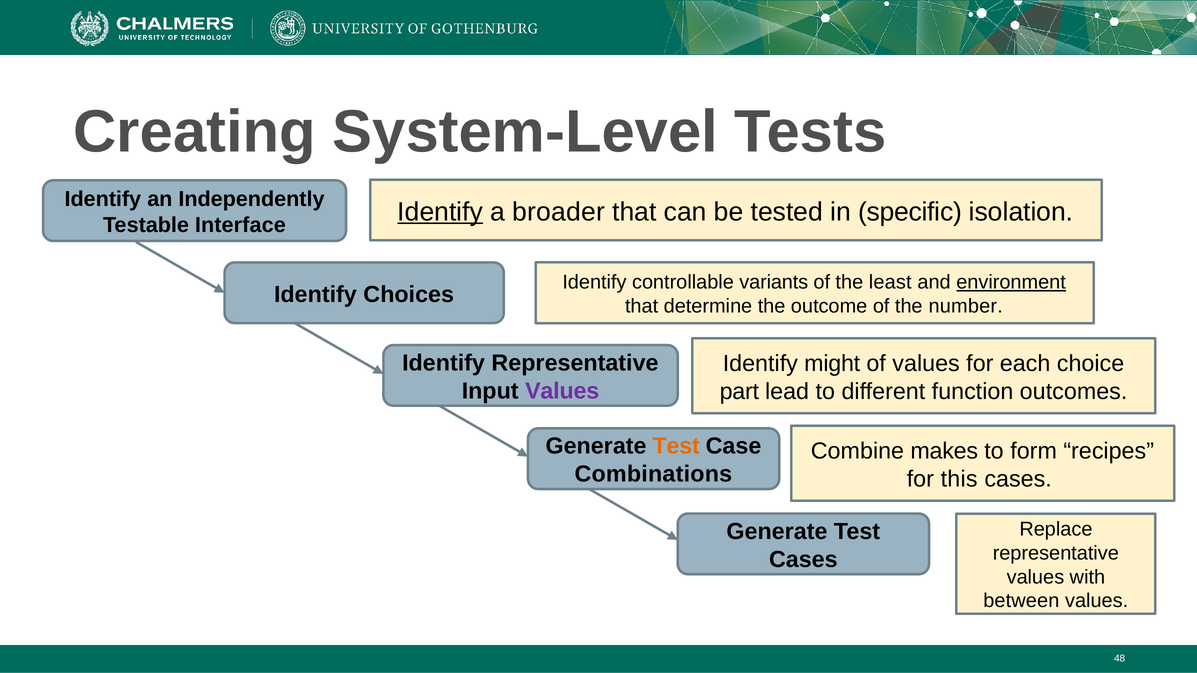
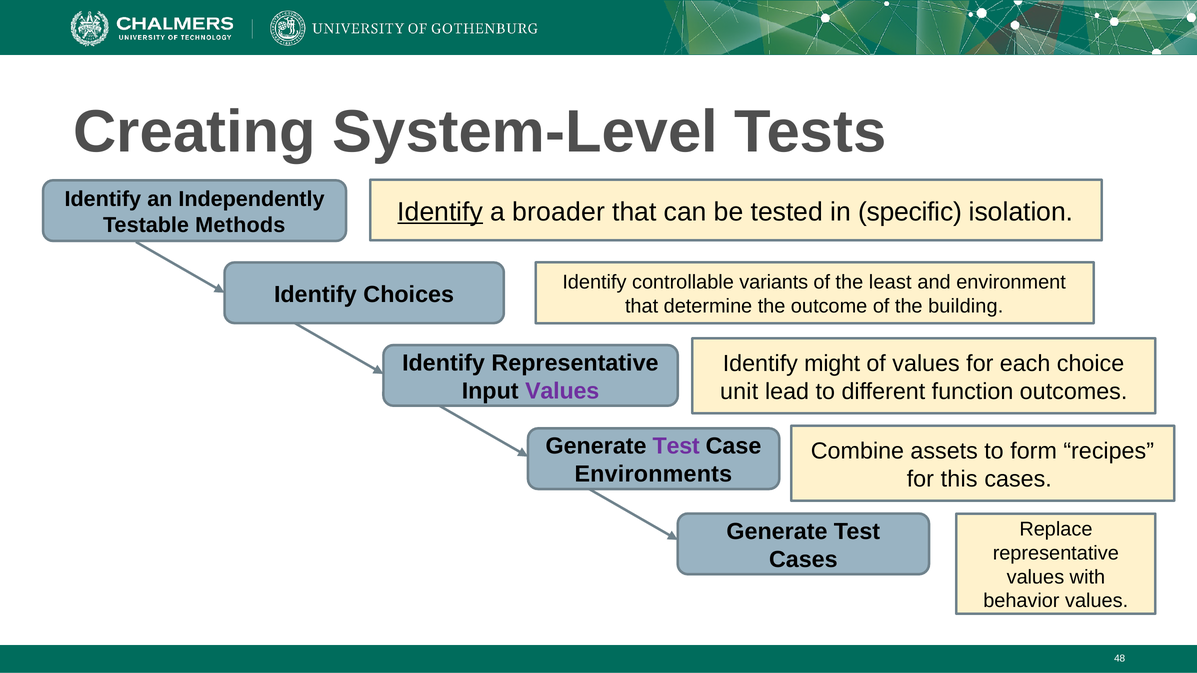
Interface: Interface -> Methods
environment underline: present -> none
number: number -> building
part: part -> unit
Test at (676, 447) colour: orange -> purple
makes: makes -> assets
Combinations: Combinations -> Environments
between: between -> behavior
